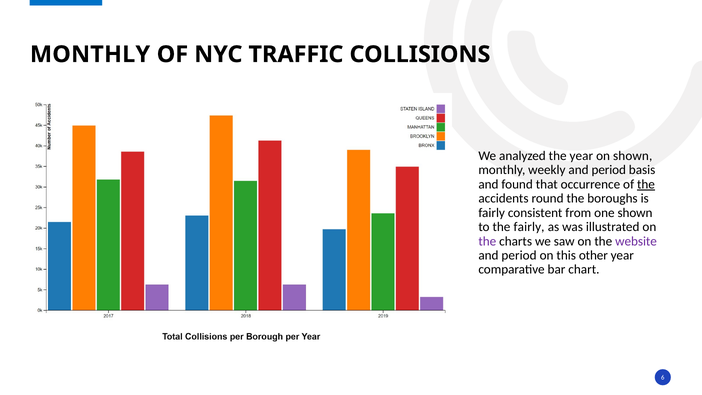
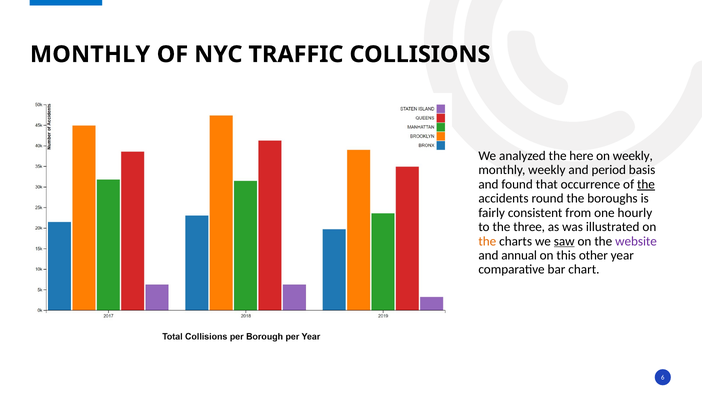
the year: year -> here
on shown: shown -> weekly
one shown: shown -> hourly
the fairly: fairly -> three
the at (487, 241) colour: purple -> orange
saw underline: none -> present
period at (519, 255): period -> annual
